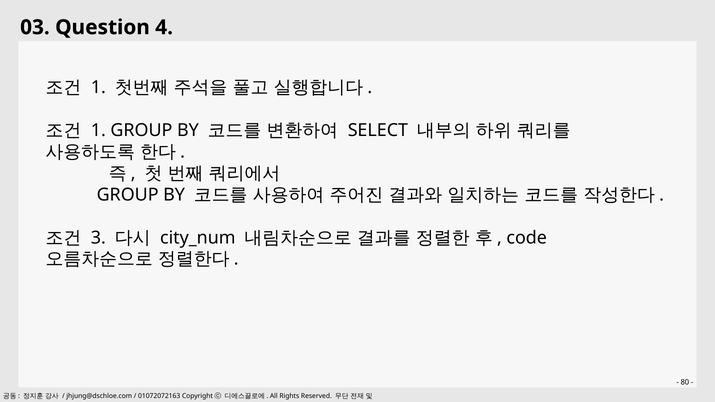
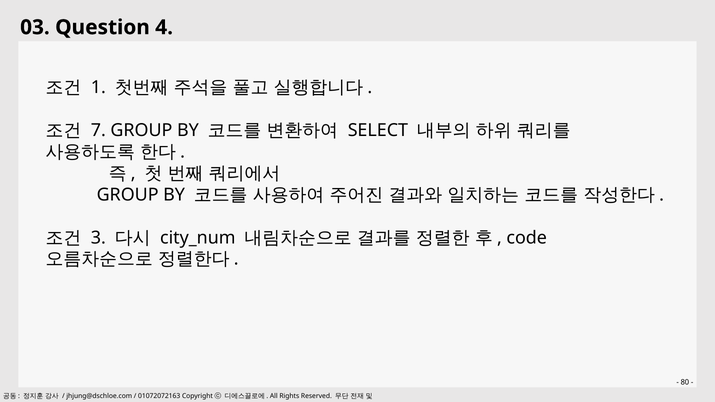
1 at (98, 130): 1 -> 7
